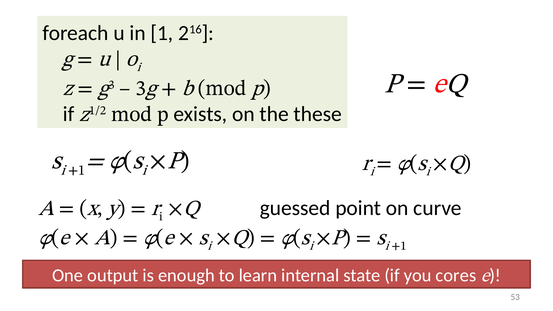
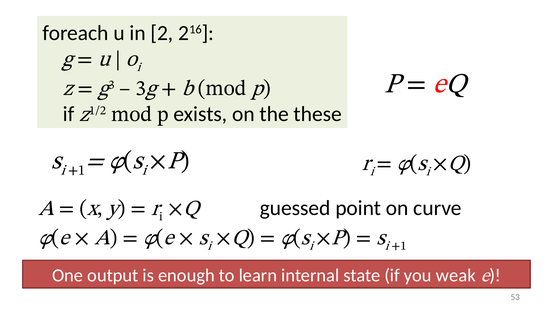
1: 1 -> 2
cores: cores -> weak
